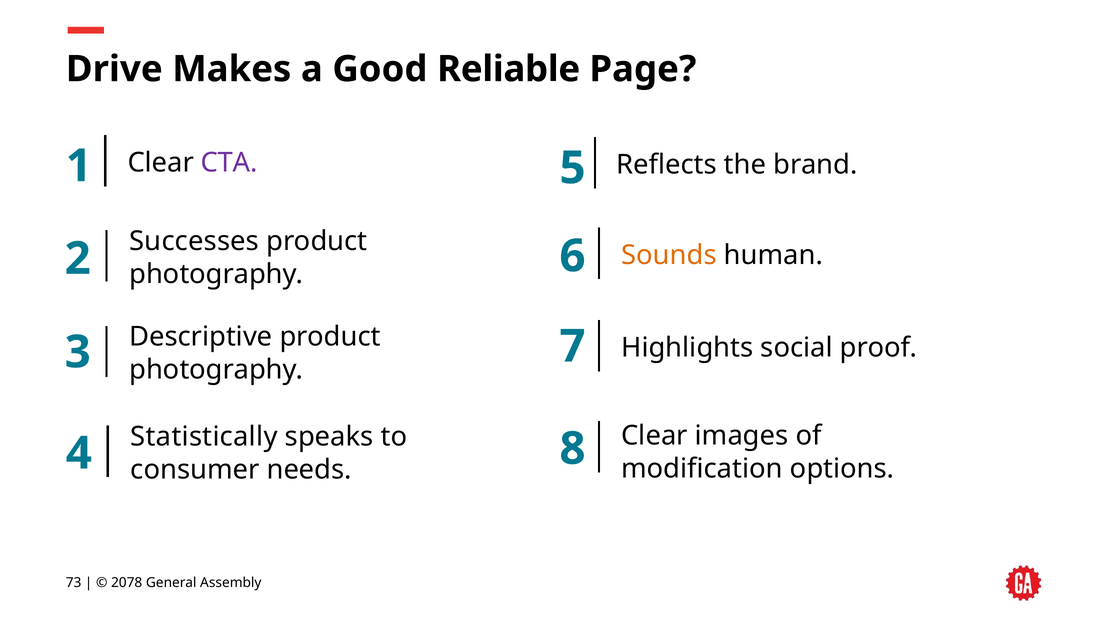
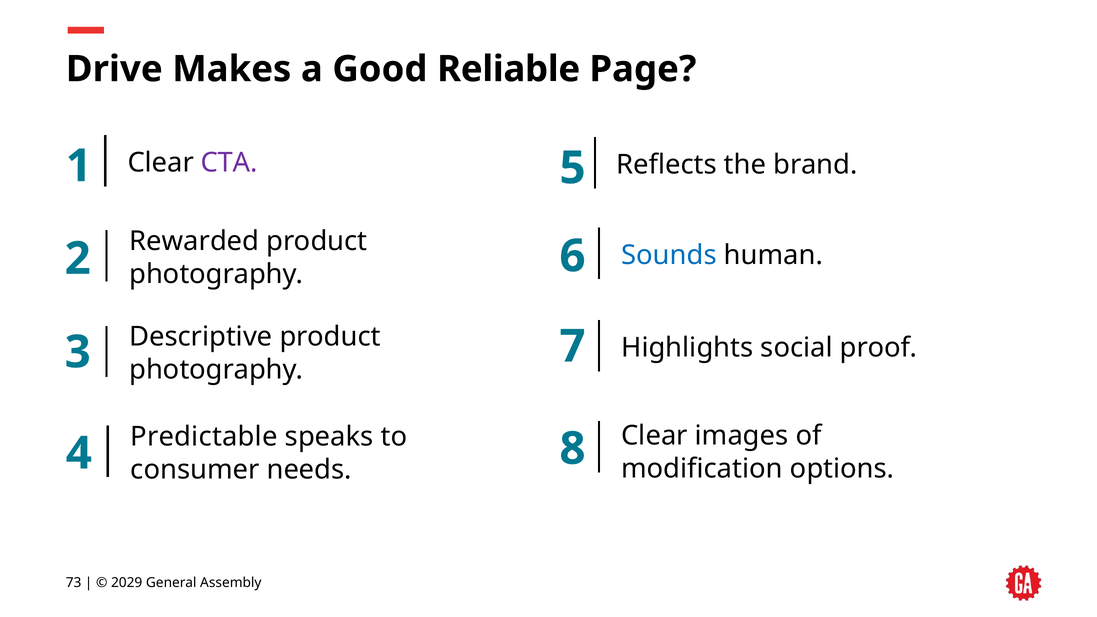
Successes: Successes -> Rewarded
Sounds colour: orange -> blue
Statistically: Statistically -> Predictable
2078: 2078 -> 2029
